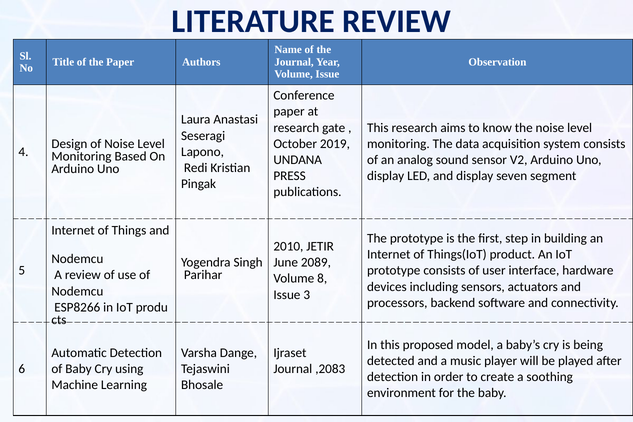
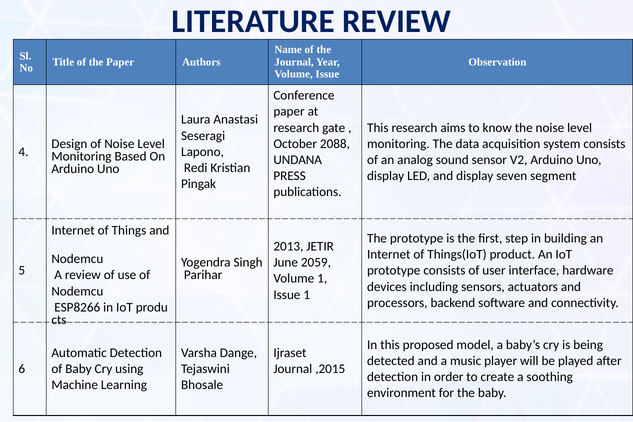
2019: 2019 -> 2088
2010: 2010 -> 2013
2089: 2089 -> 2059
Volume 8: 8 -> 1
Issue 3: 3 -> 1
,2083: ,2083 -> ,2015
